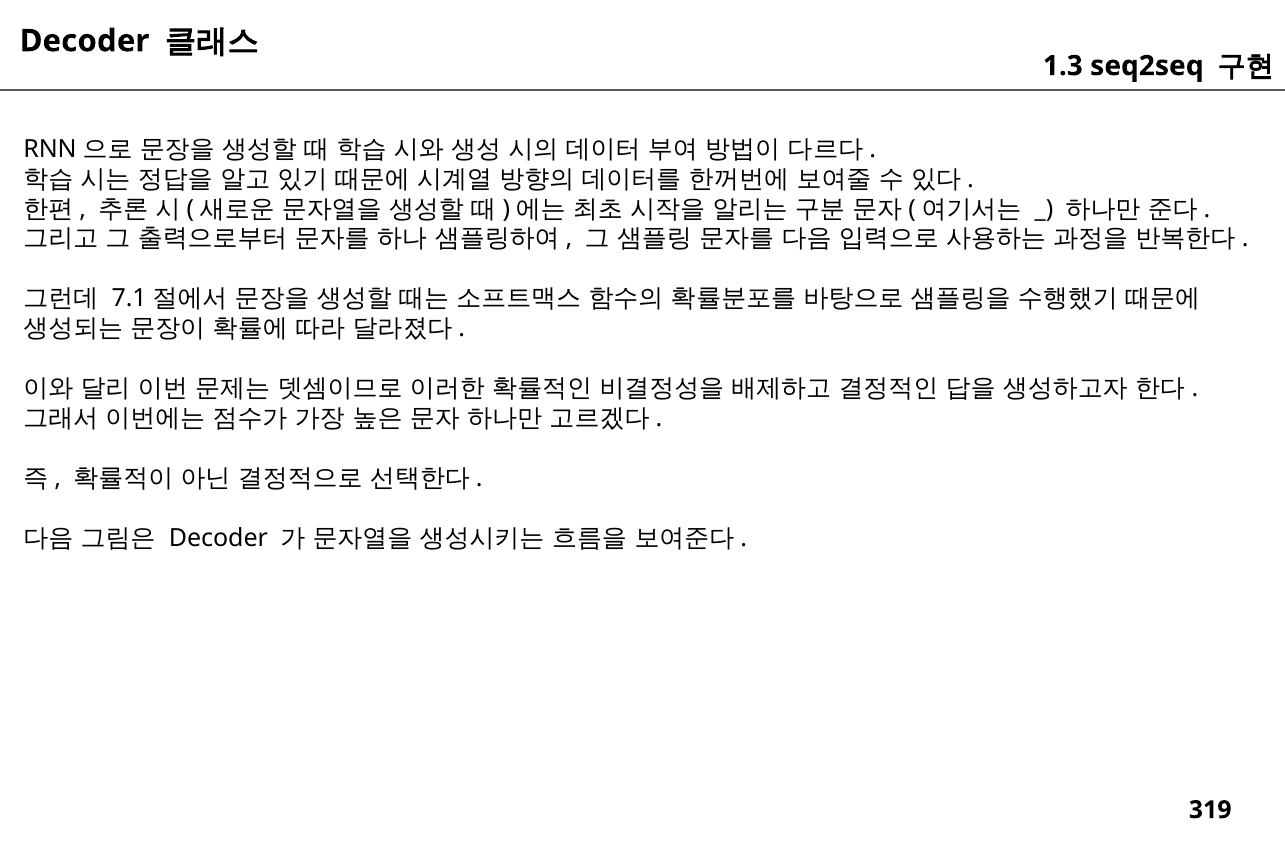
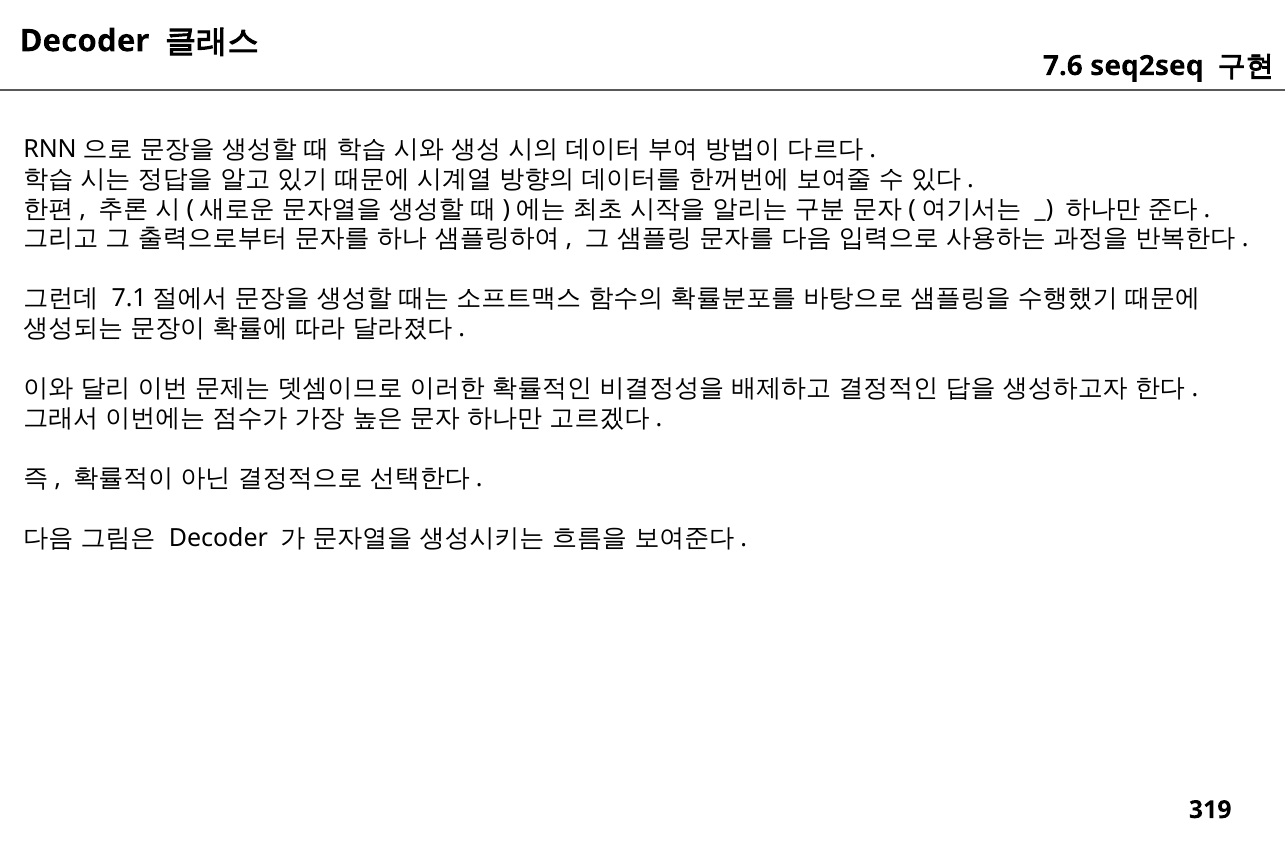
1.3: 1.3 -> 7.6
